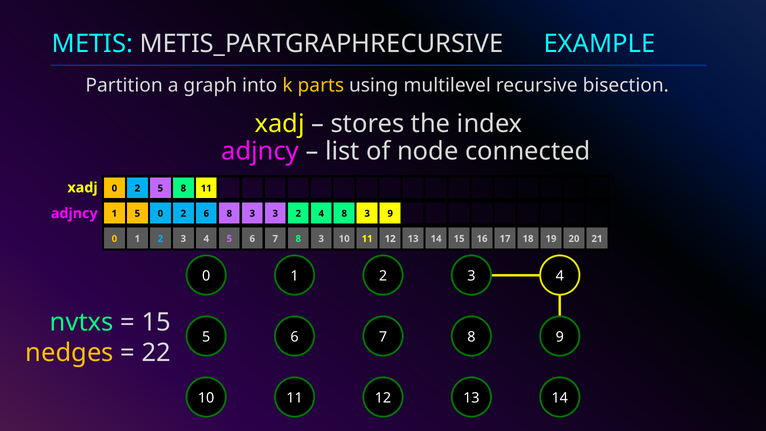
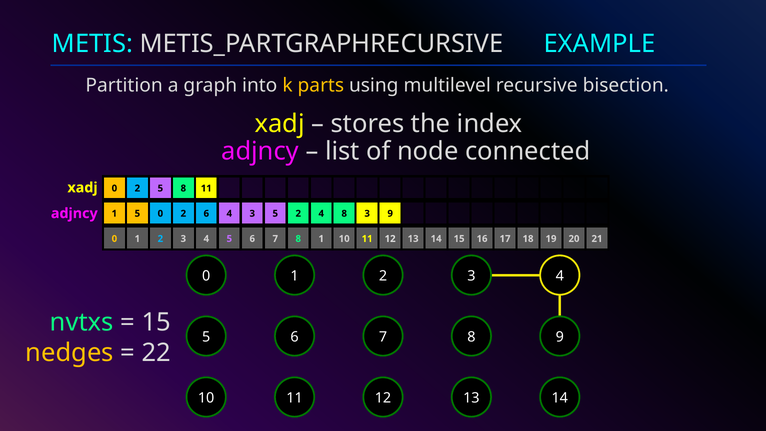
6 8: 8 -> 4
3 3: 3 -> 5
7 8 3: 3 -> 1
